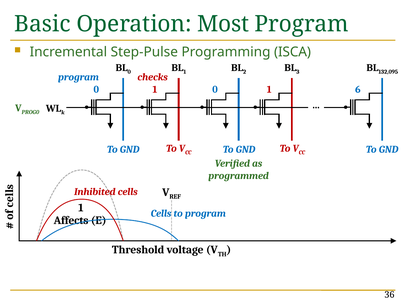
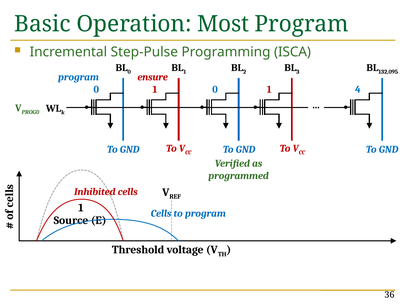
checks: checks -> ensure
6: 6 -> 4
Affects: Affects -> Source
